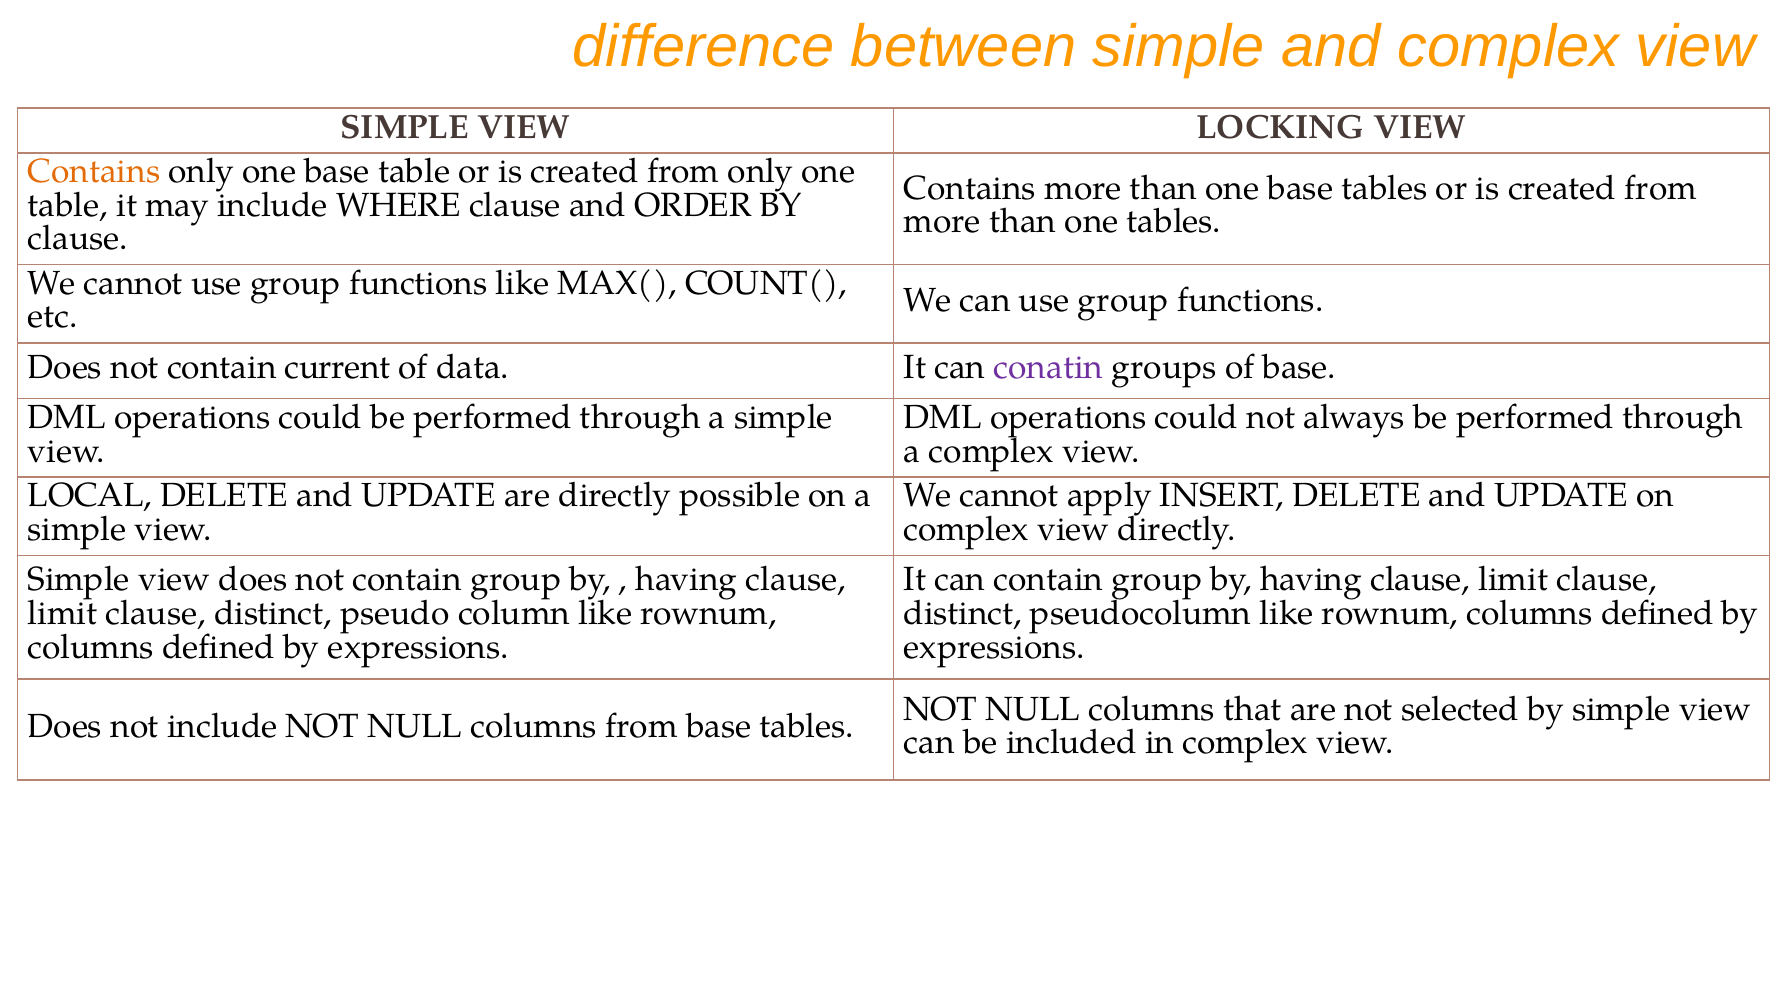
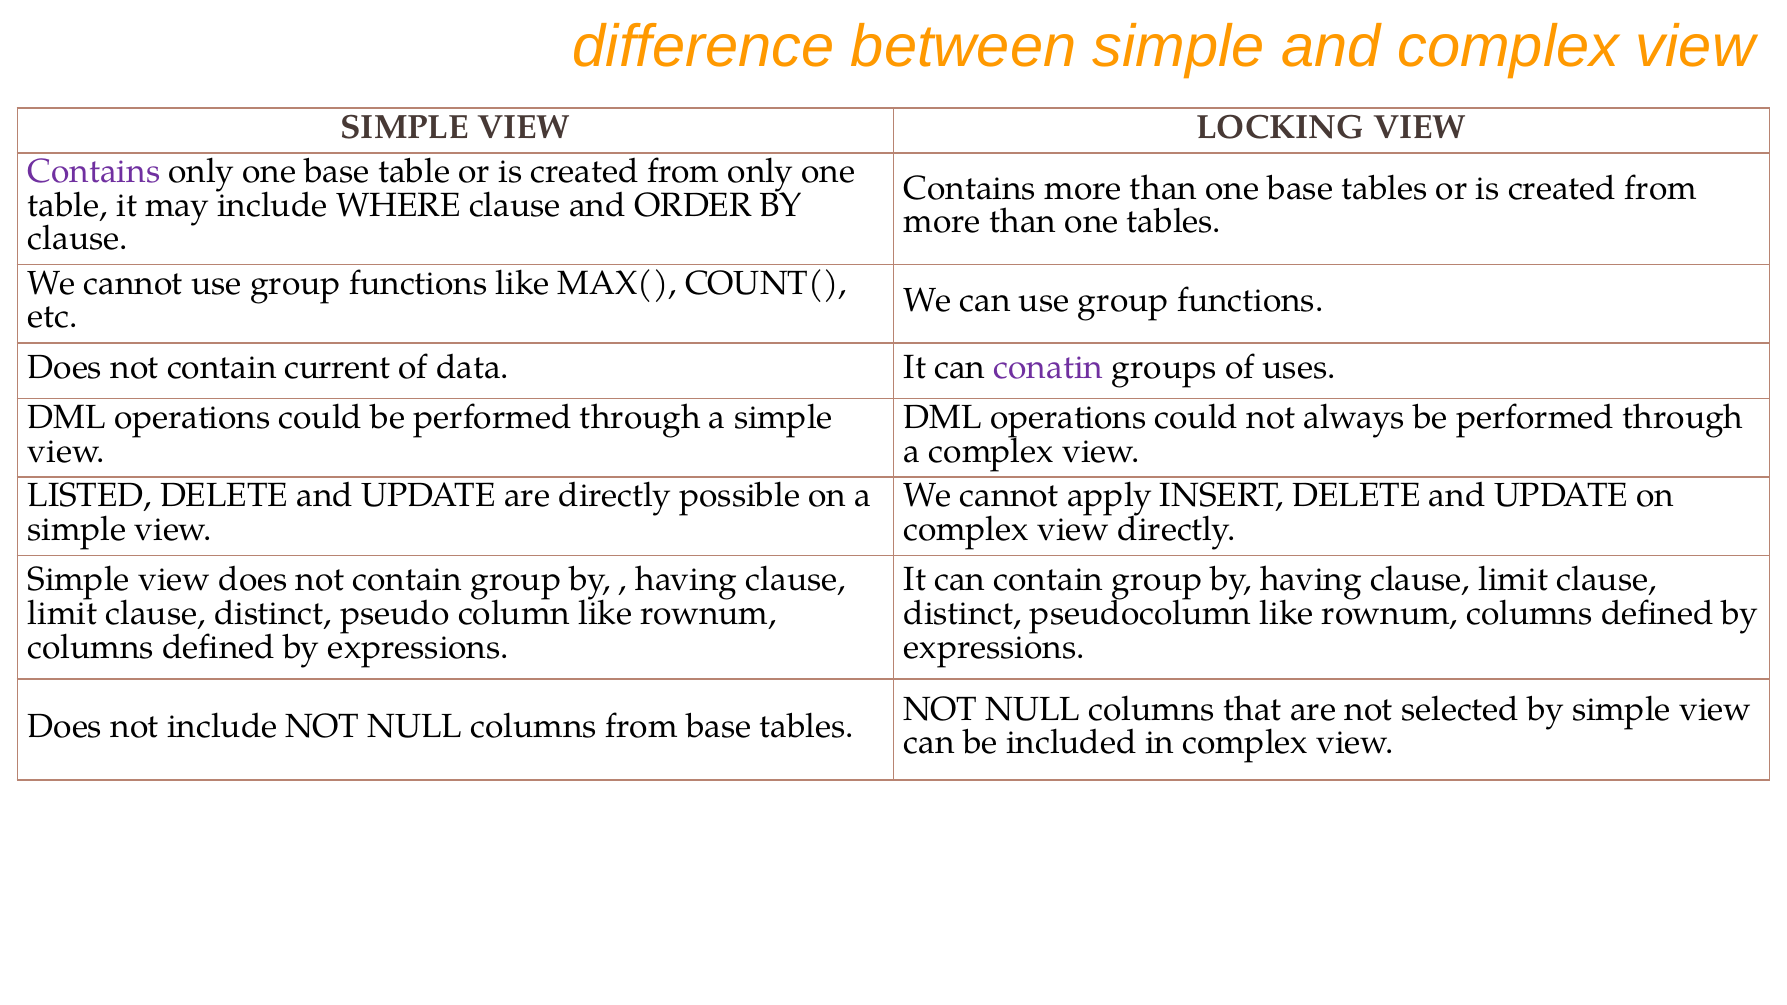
Contains at (94, 171) colour: orange -> purple
of base: base -> uses
LOCAL: LOCAL -> LISTED
